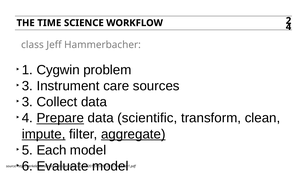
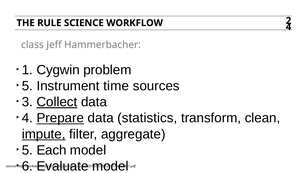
TIME: TIME -> RULE
3 at (27, 86): 3 -> 5
care: care -> time
Collect underline: none -> present
scientific: scientific -> statistics
aggregate underline: present -> none
